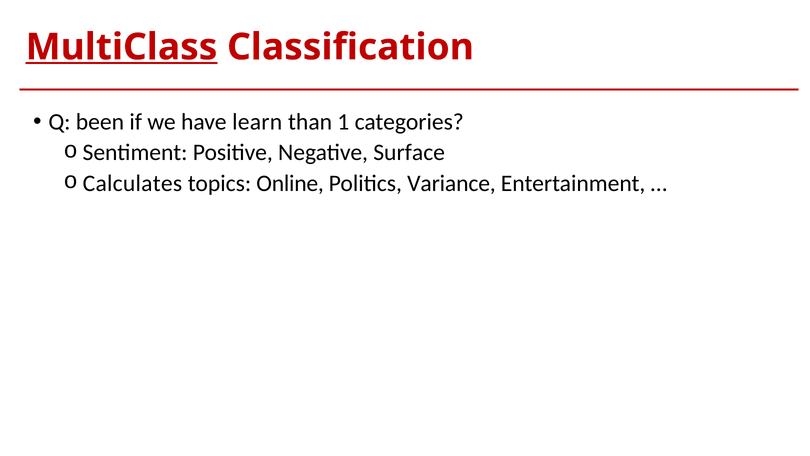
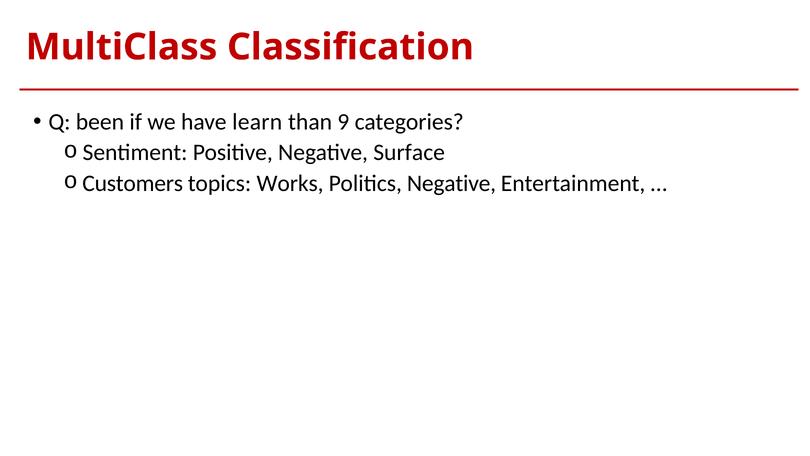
MultiClass underline: present -> none
1: 1 -> 9
Calculates: Calculates -> Customers
Online: Online -> Works
Politics Variance: Variance -> Negative
